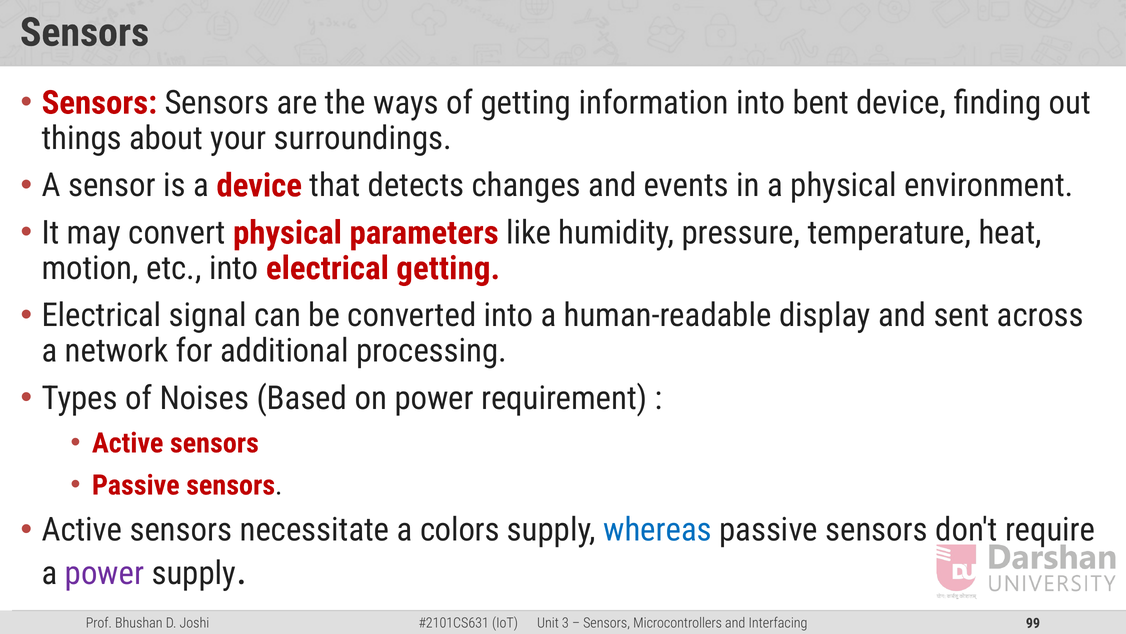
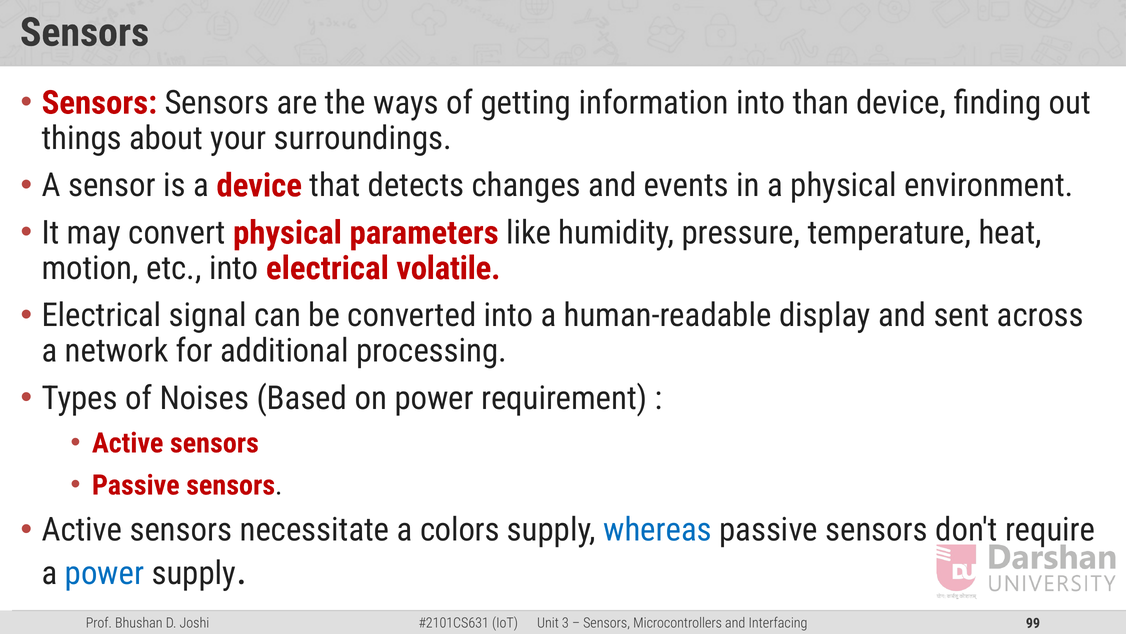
bent: bent -> than
electrical getting: getting -> volatile
power at (104, 573) colour: purple -> blue
